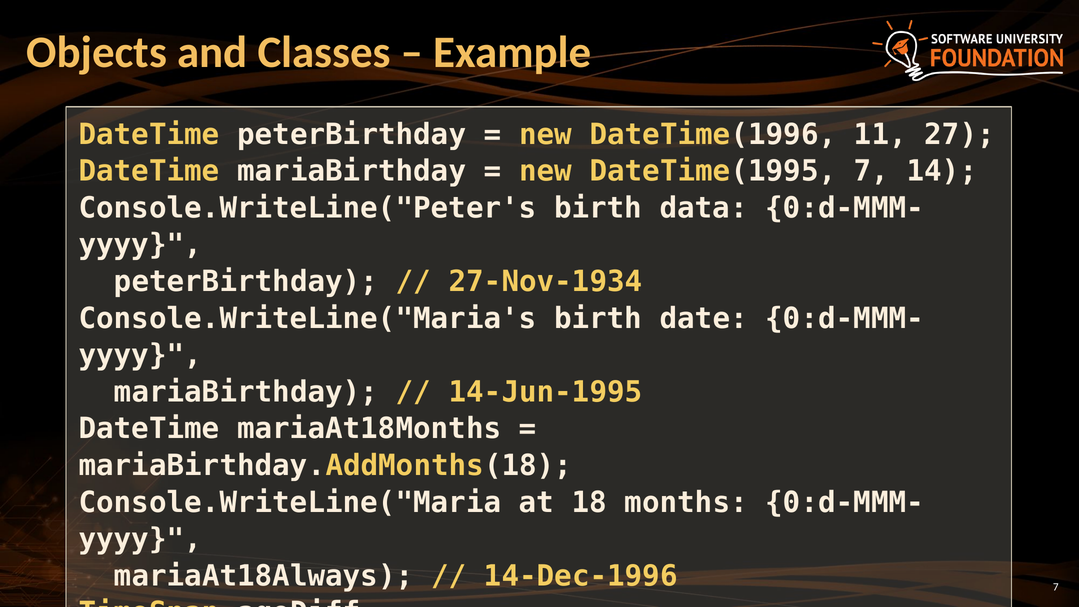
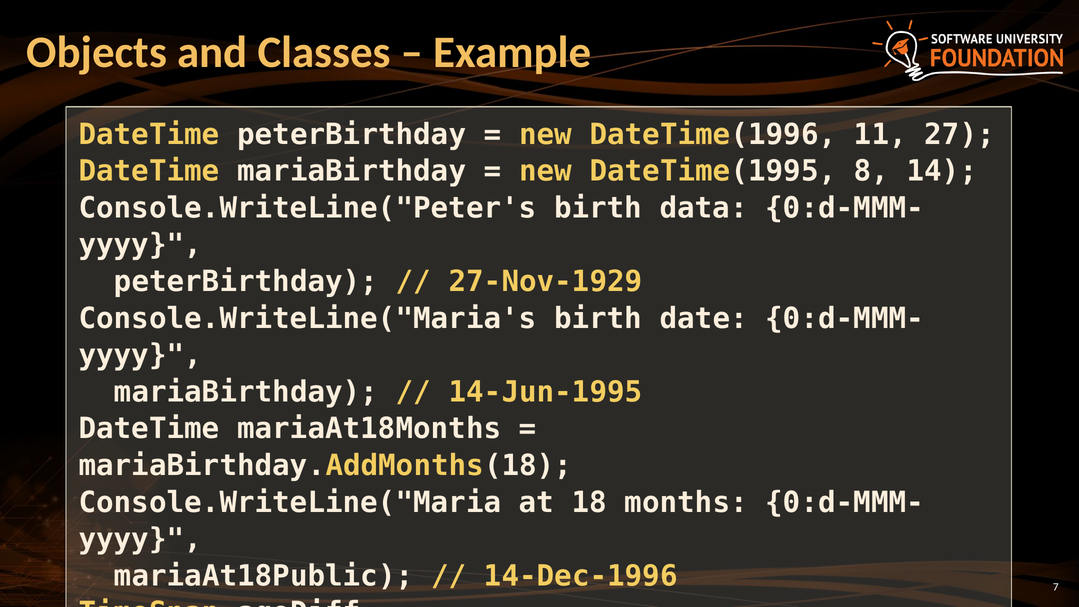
DateTime(1995 7: 7 -> 8
27-Nov-1934: 27-Nov-1934 -> 27-Nov-1929
mariaAt18Always: mariaAt18Always -> mariaAt18Public
